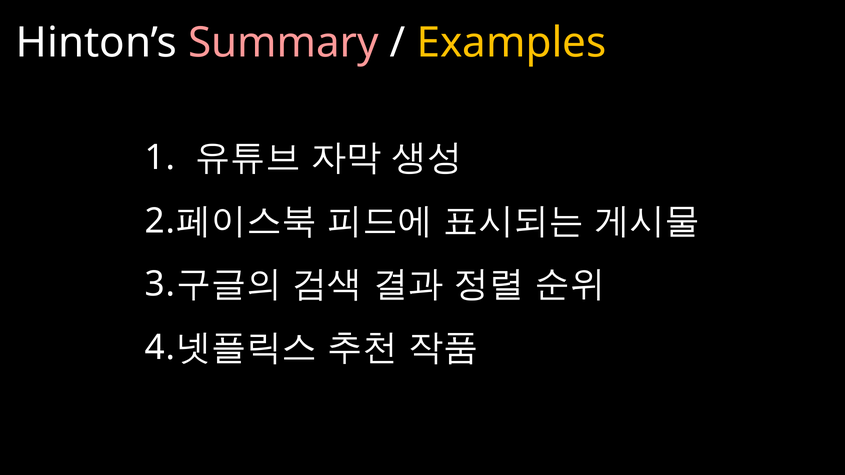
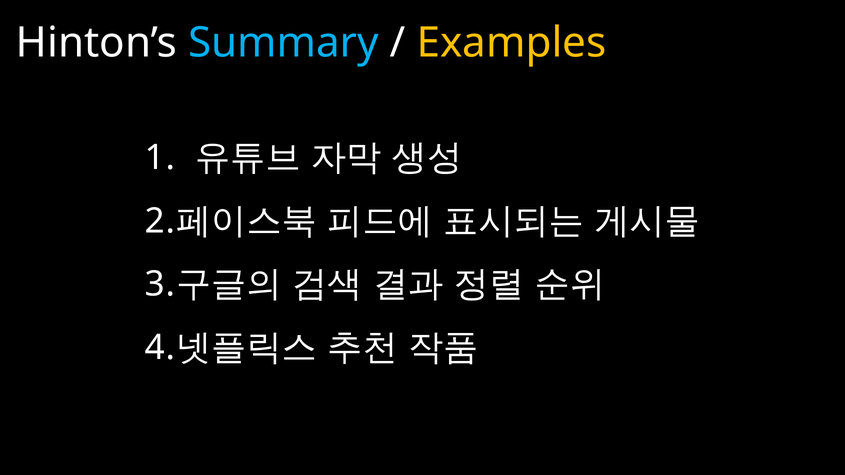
Summary colour: pink -> light blue
